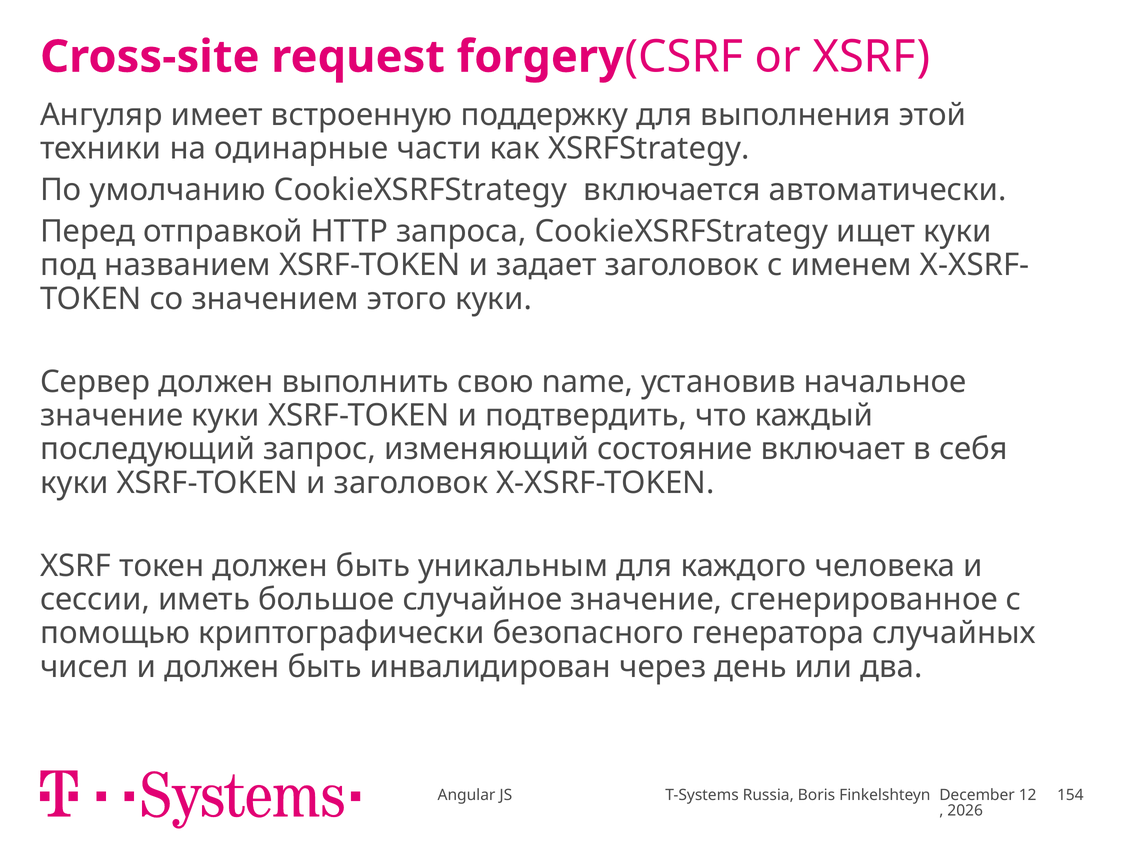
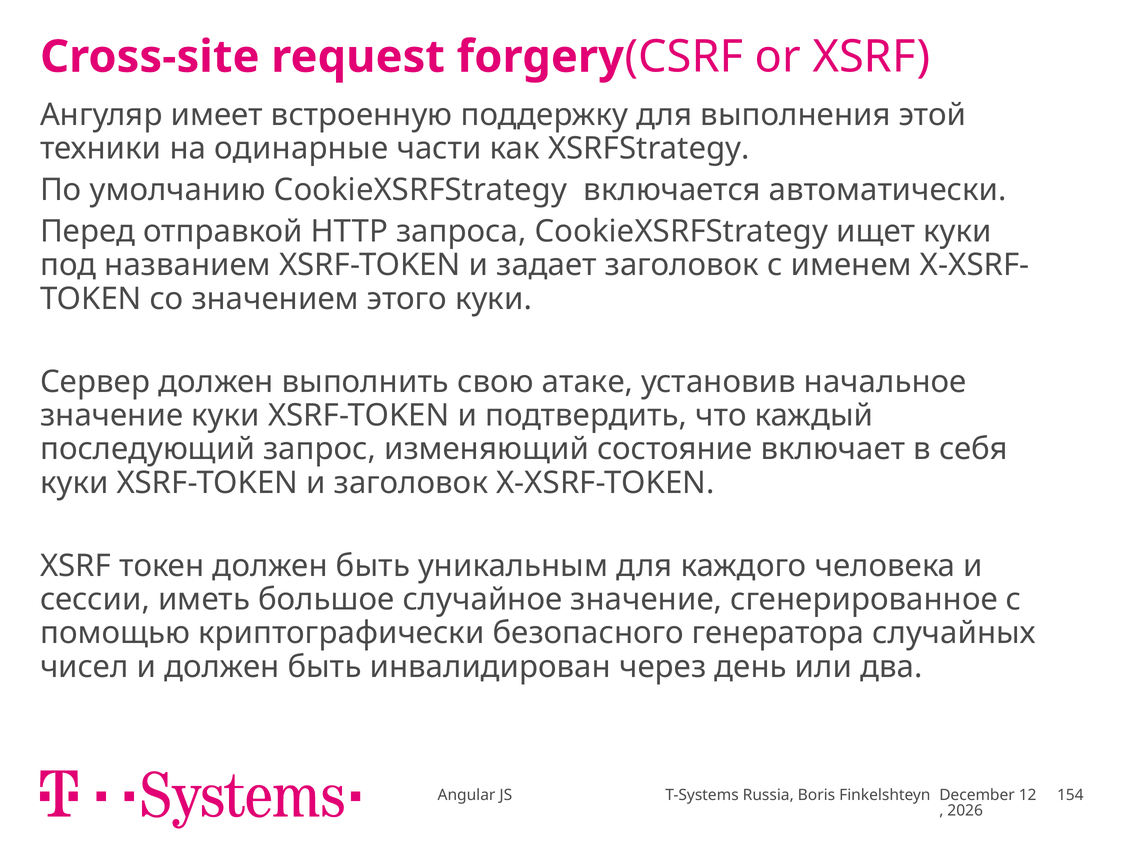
name: name -> атаке
